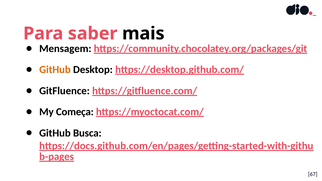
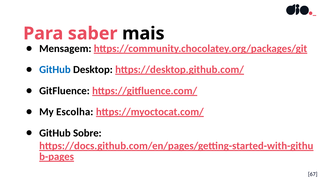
GitHub at (55, 70) colour: orange -> blue
Começa: Começa -> Escolha
Busca: Busca -> Sobre
